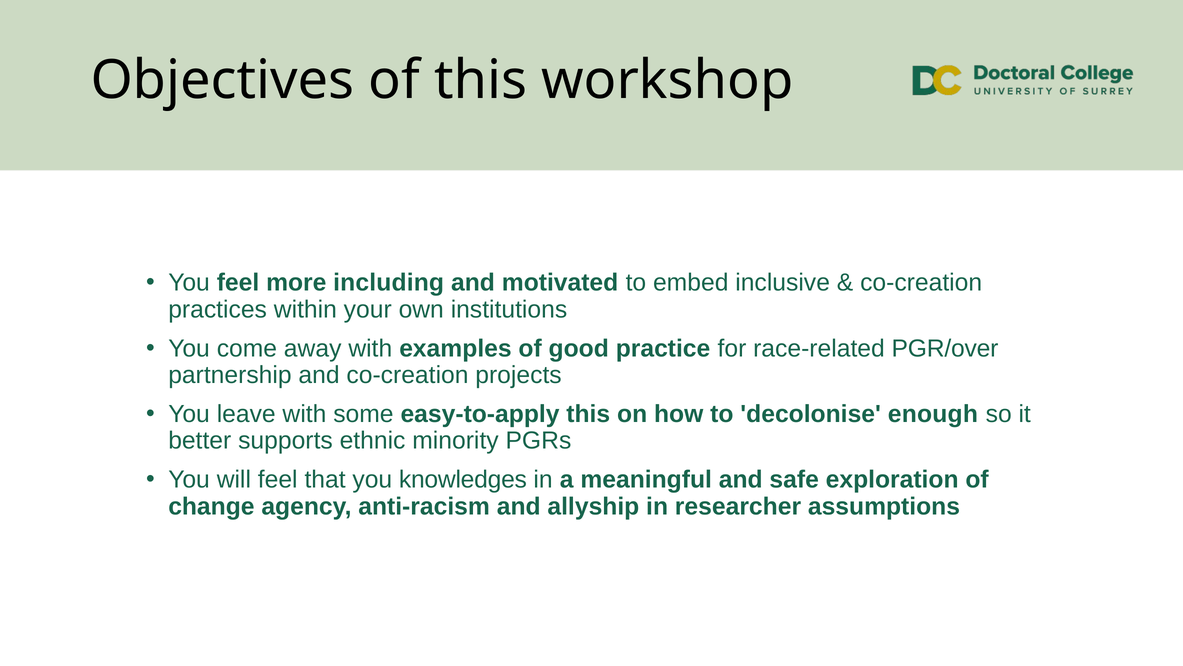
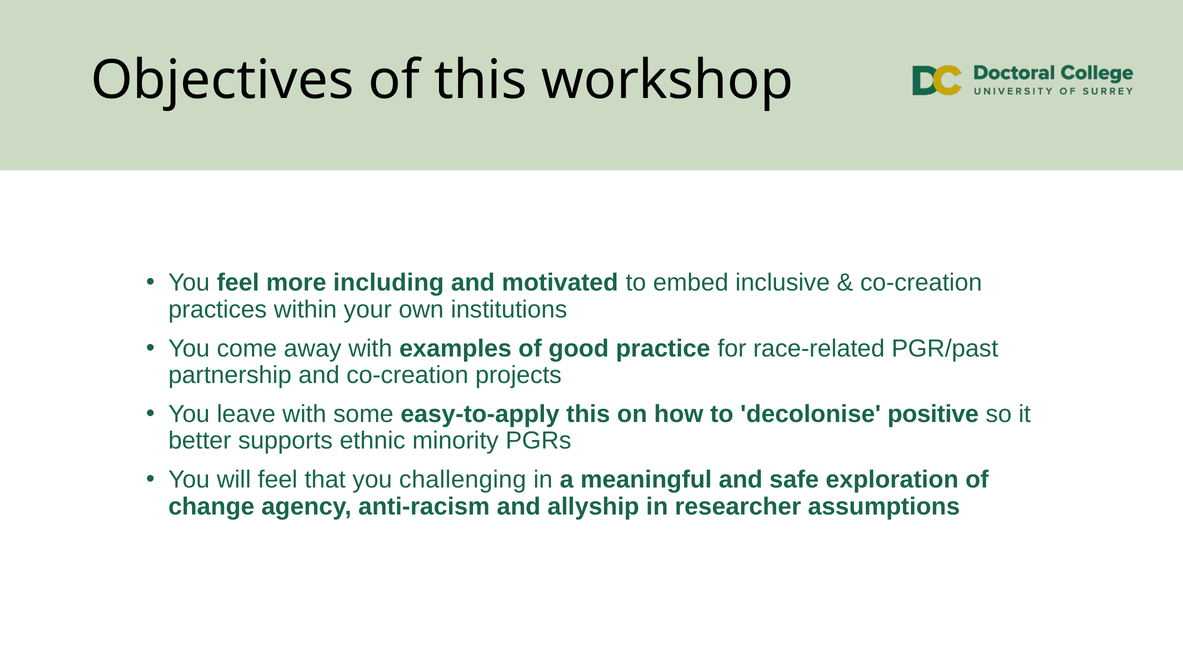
PGR/over: PGR/over -> PGR/past
enough: enough -> positive
knowledges: knowledges -> challenging
